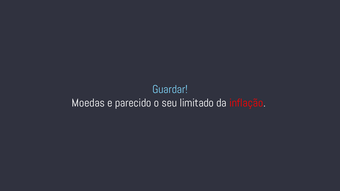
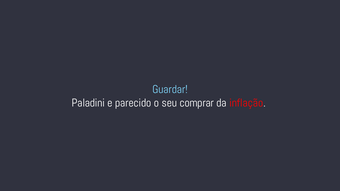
Moedas: Moedas -> Paladini
limitado: limitado -> comprar
